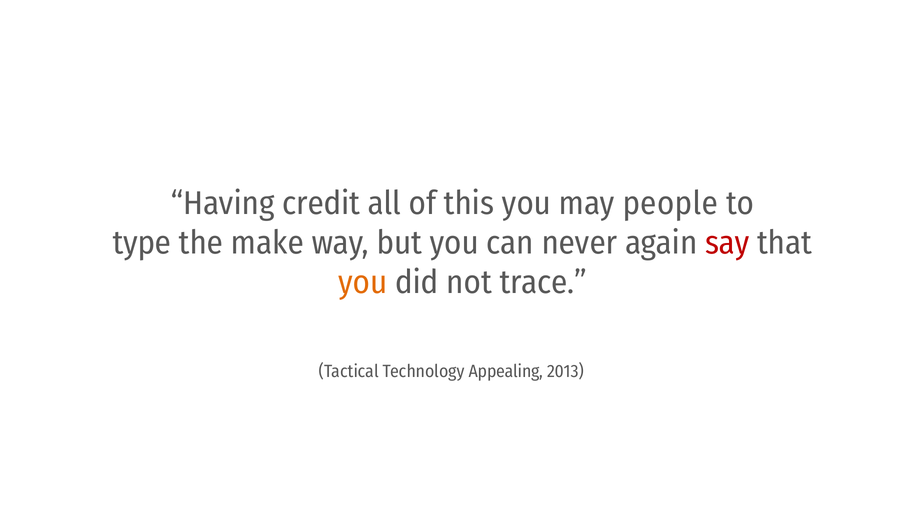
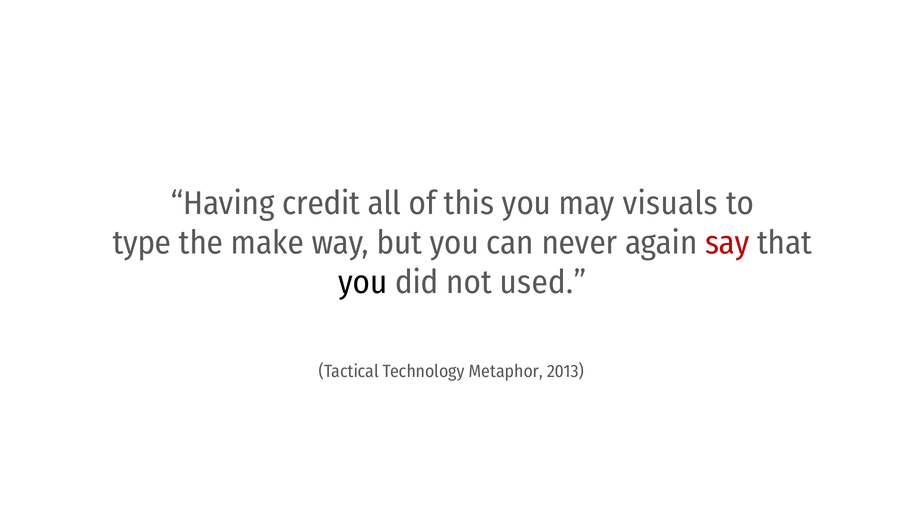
people: people -> visuals
you at (363, 282) colour: orange -> black
trace: trace -> used
Appealing: Appealing -> Metaphor
